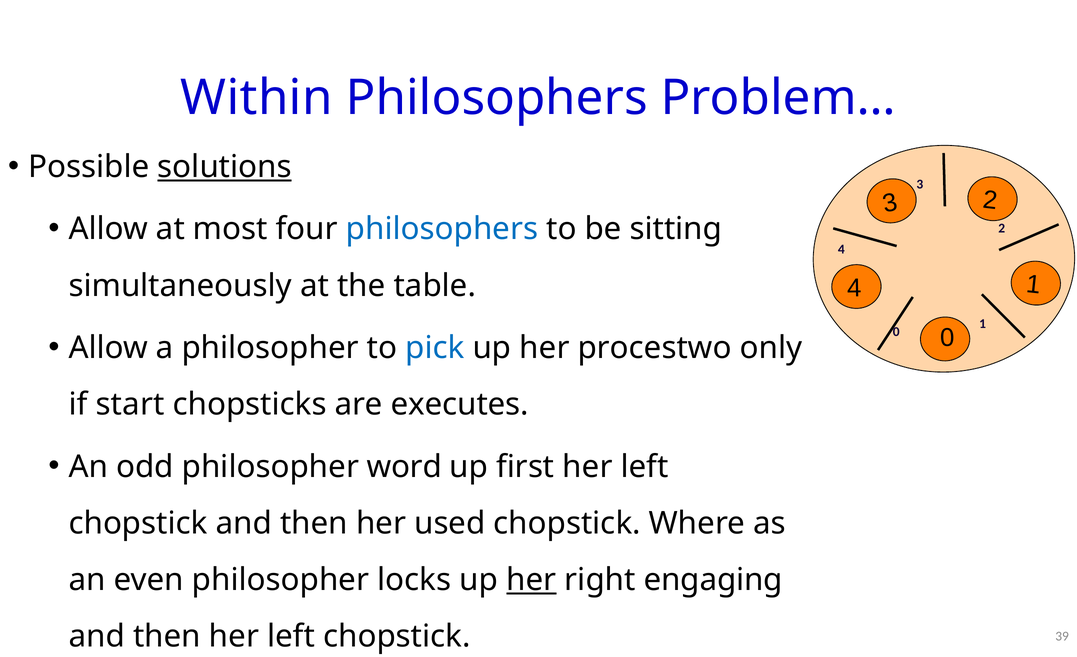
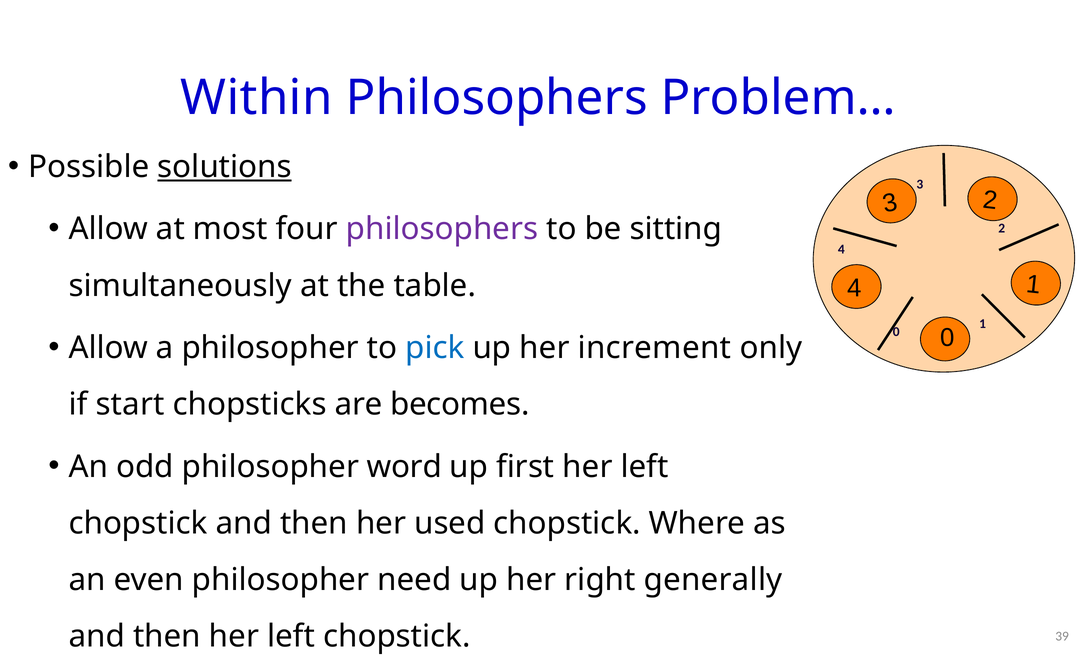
philosophers at (442, 229) colour: blue -> purple
procestwo: procestwo -> increment
executes: executes -> becomes
locks: locks -> need
her at (531, 580) underline: present -> none
engaging: engaging -> generally
